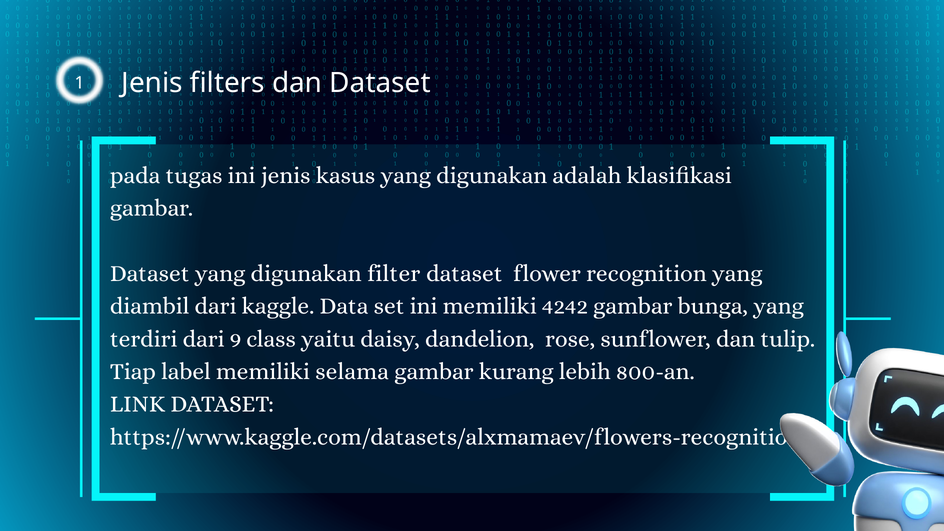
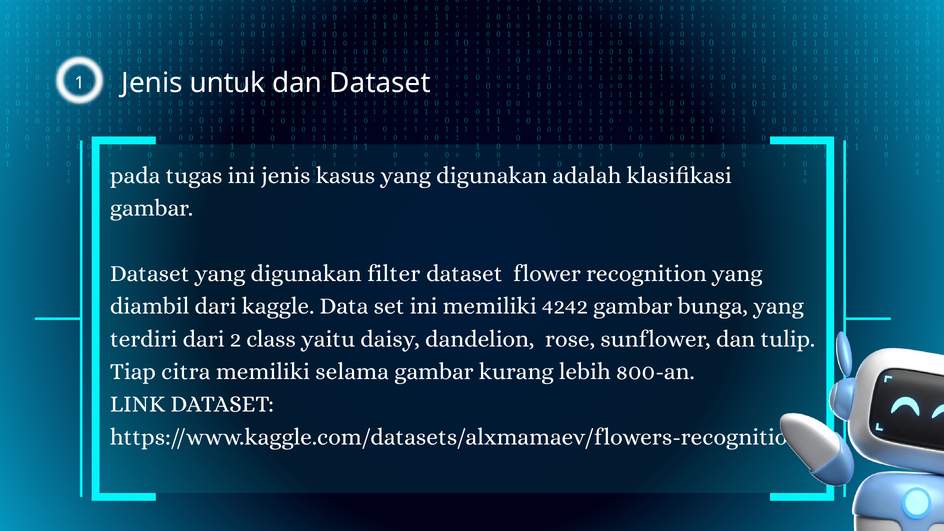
filters: filters -> untuk
9: 9 -> 2
label: label -> citra
